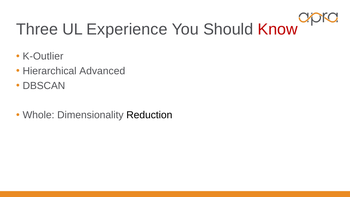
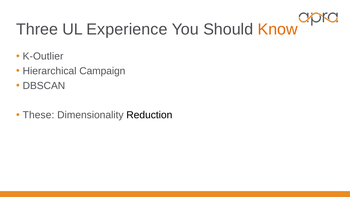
Know colour: red -> orange
Advanced: Advanced -> Campaign
Whole: Whole -> These
